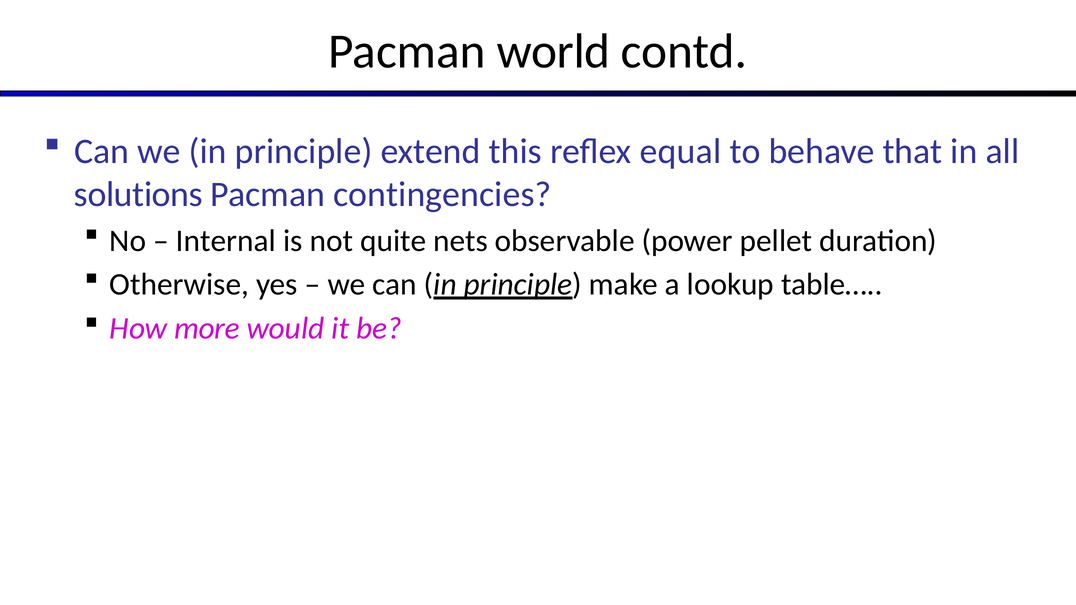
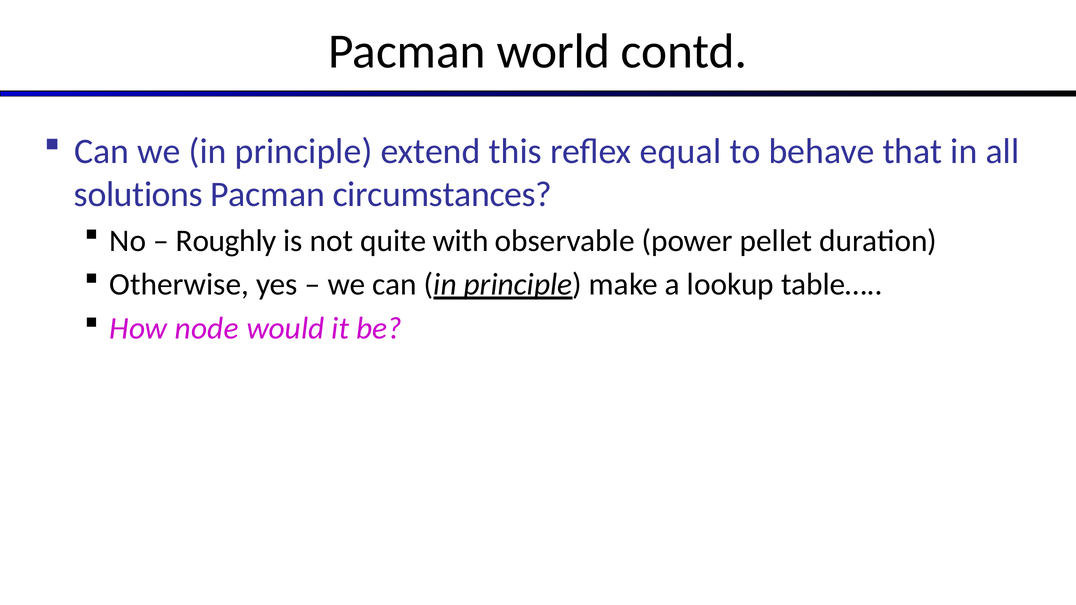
contingencies: contingencies -> circumstances
Internal: Internal -> Roughly
nets: nets -> with
more: more -> node
